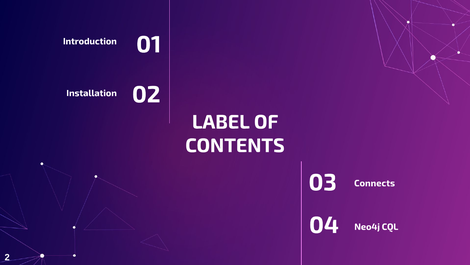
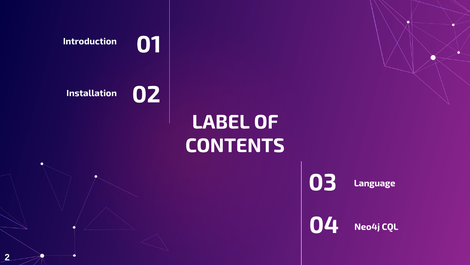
Connects: Connects -> Language
